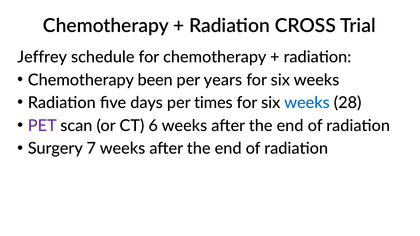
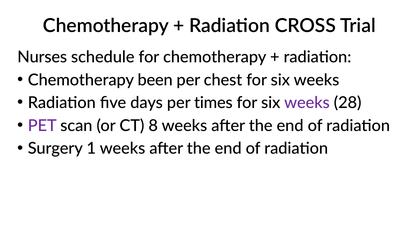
Jeffrey: Jeffrey -> Nurses
years: years -> chest
weeks at (307, 103) colour: blue -> purple
6: 6 -> 8
7: 7 -> 1
